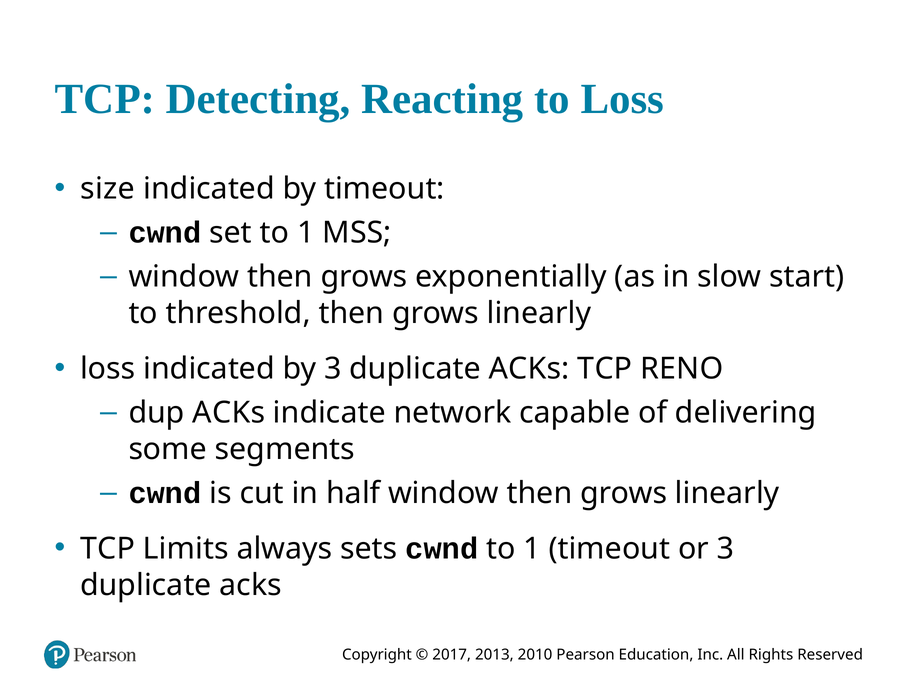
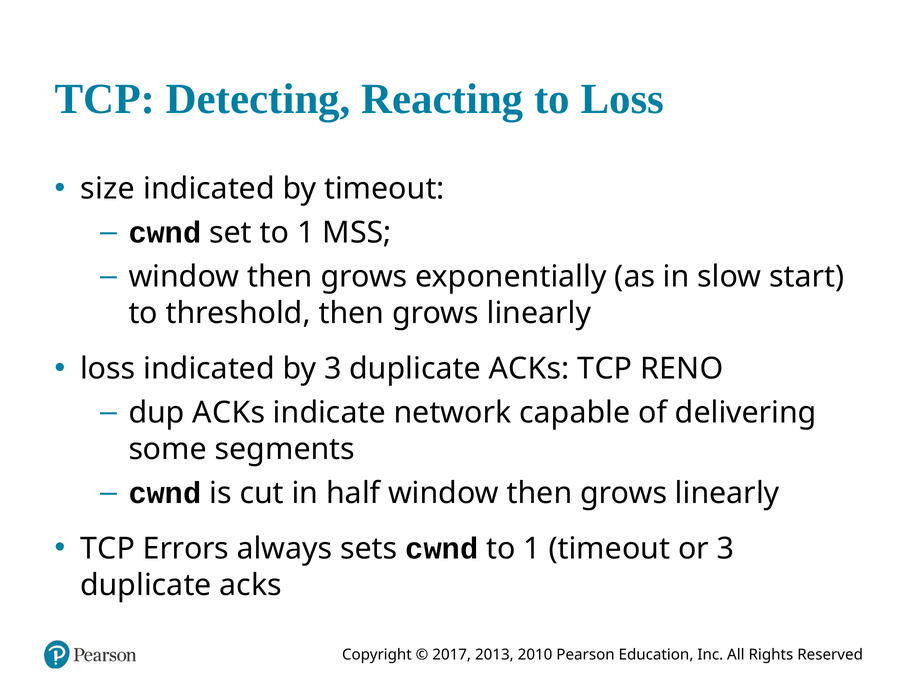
Limits: Limits -> Errors
